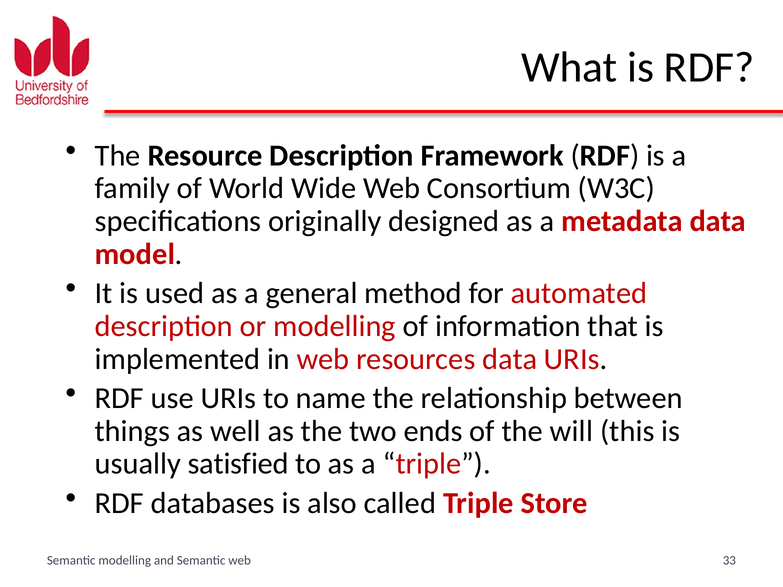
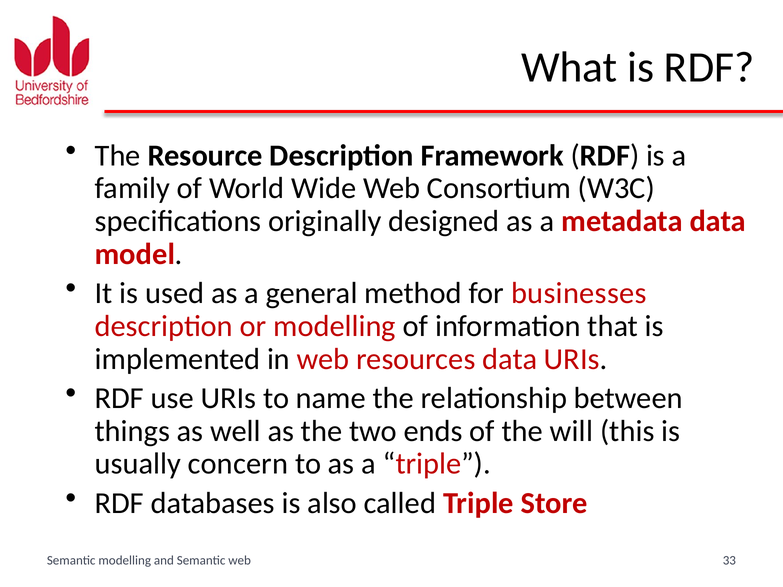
automated: automated -> businesses
satisfied: satisfied -> concern
